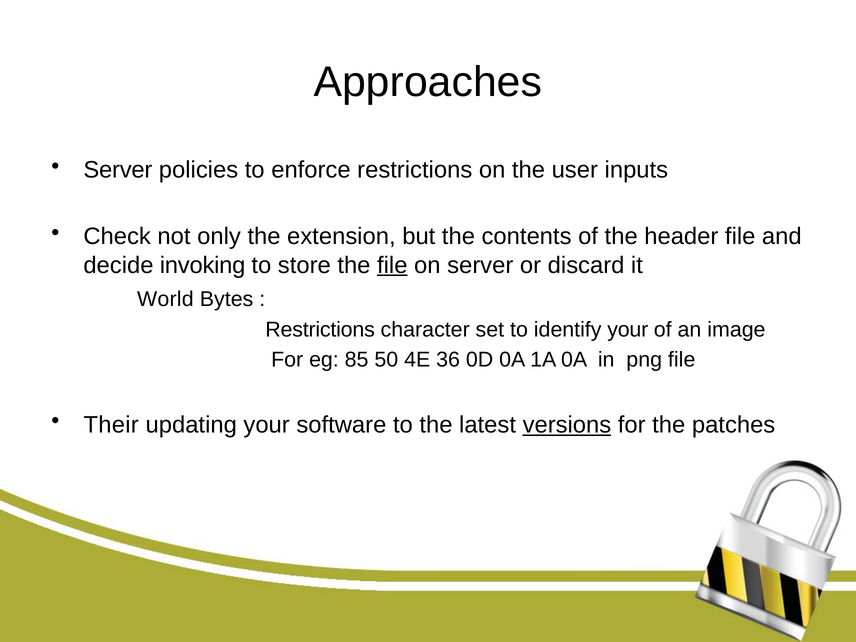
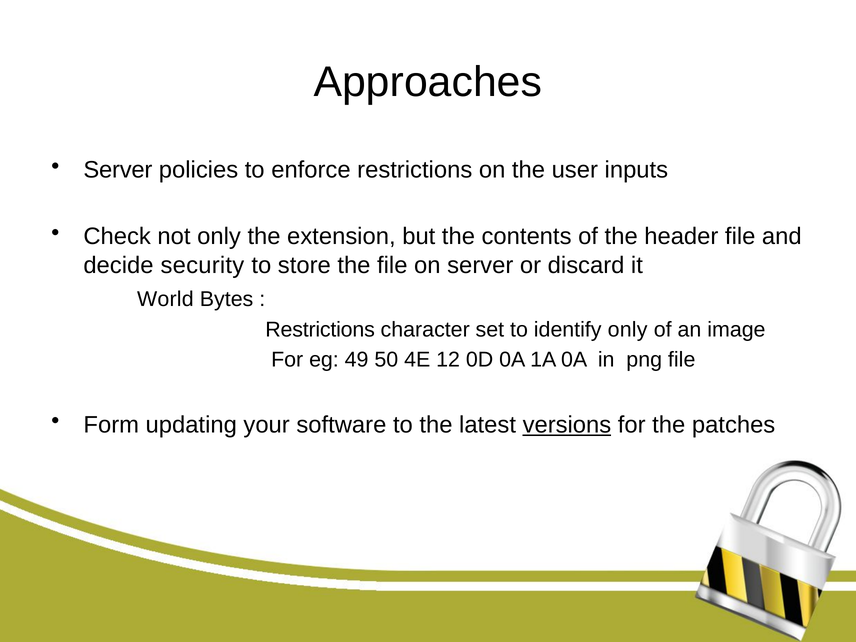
invoking: invoking -> security
file at (392, 265) underline: present -> none
identify your: your -> only
85: 85 -> 49
36: 36 -> 12
Their: Their -> Form
